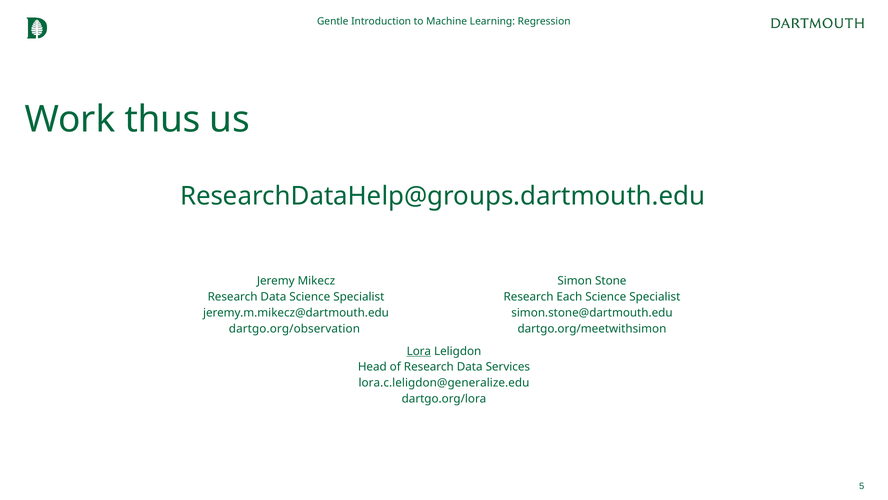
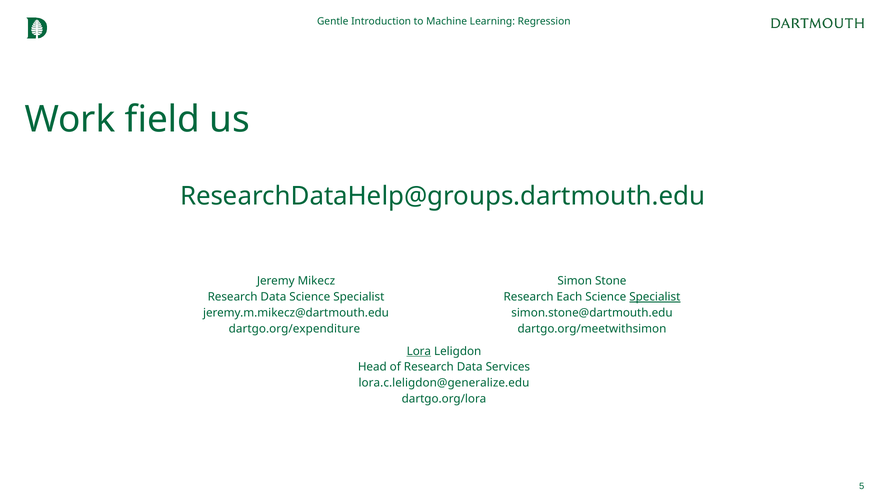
thus: thus -> field
Specialist at (655, 297) underline: none -> present
dartgo.org/observation: dartgo.org/observation -> dartgo.org/expenditure
